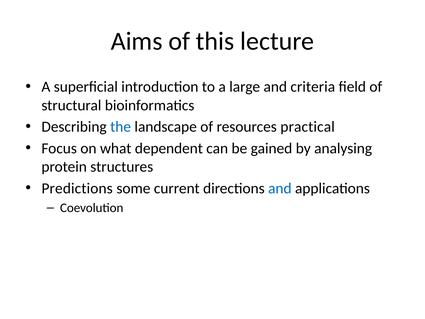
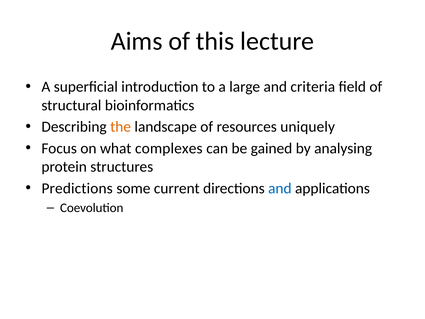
the colour: blue -> orange
practical: practical -> uniquely
dependent: dependent -> complexes
